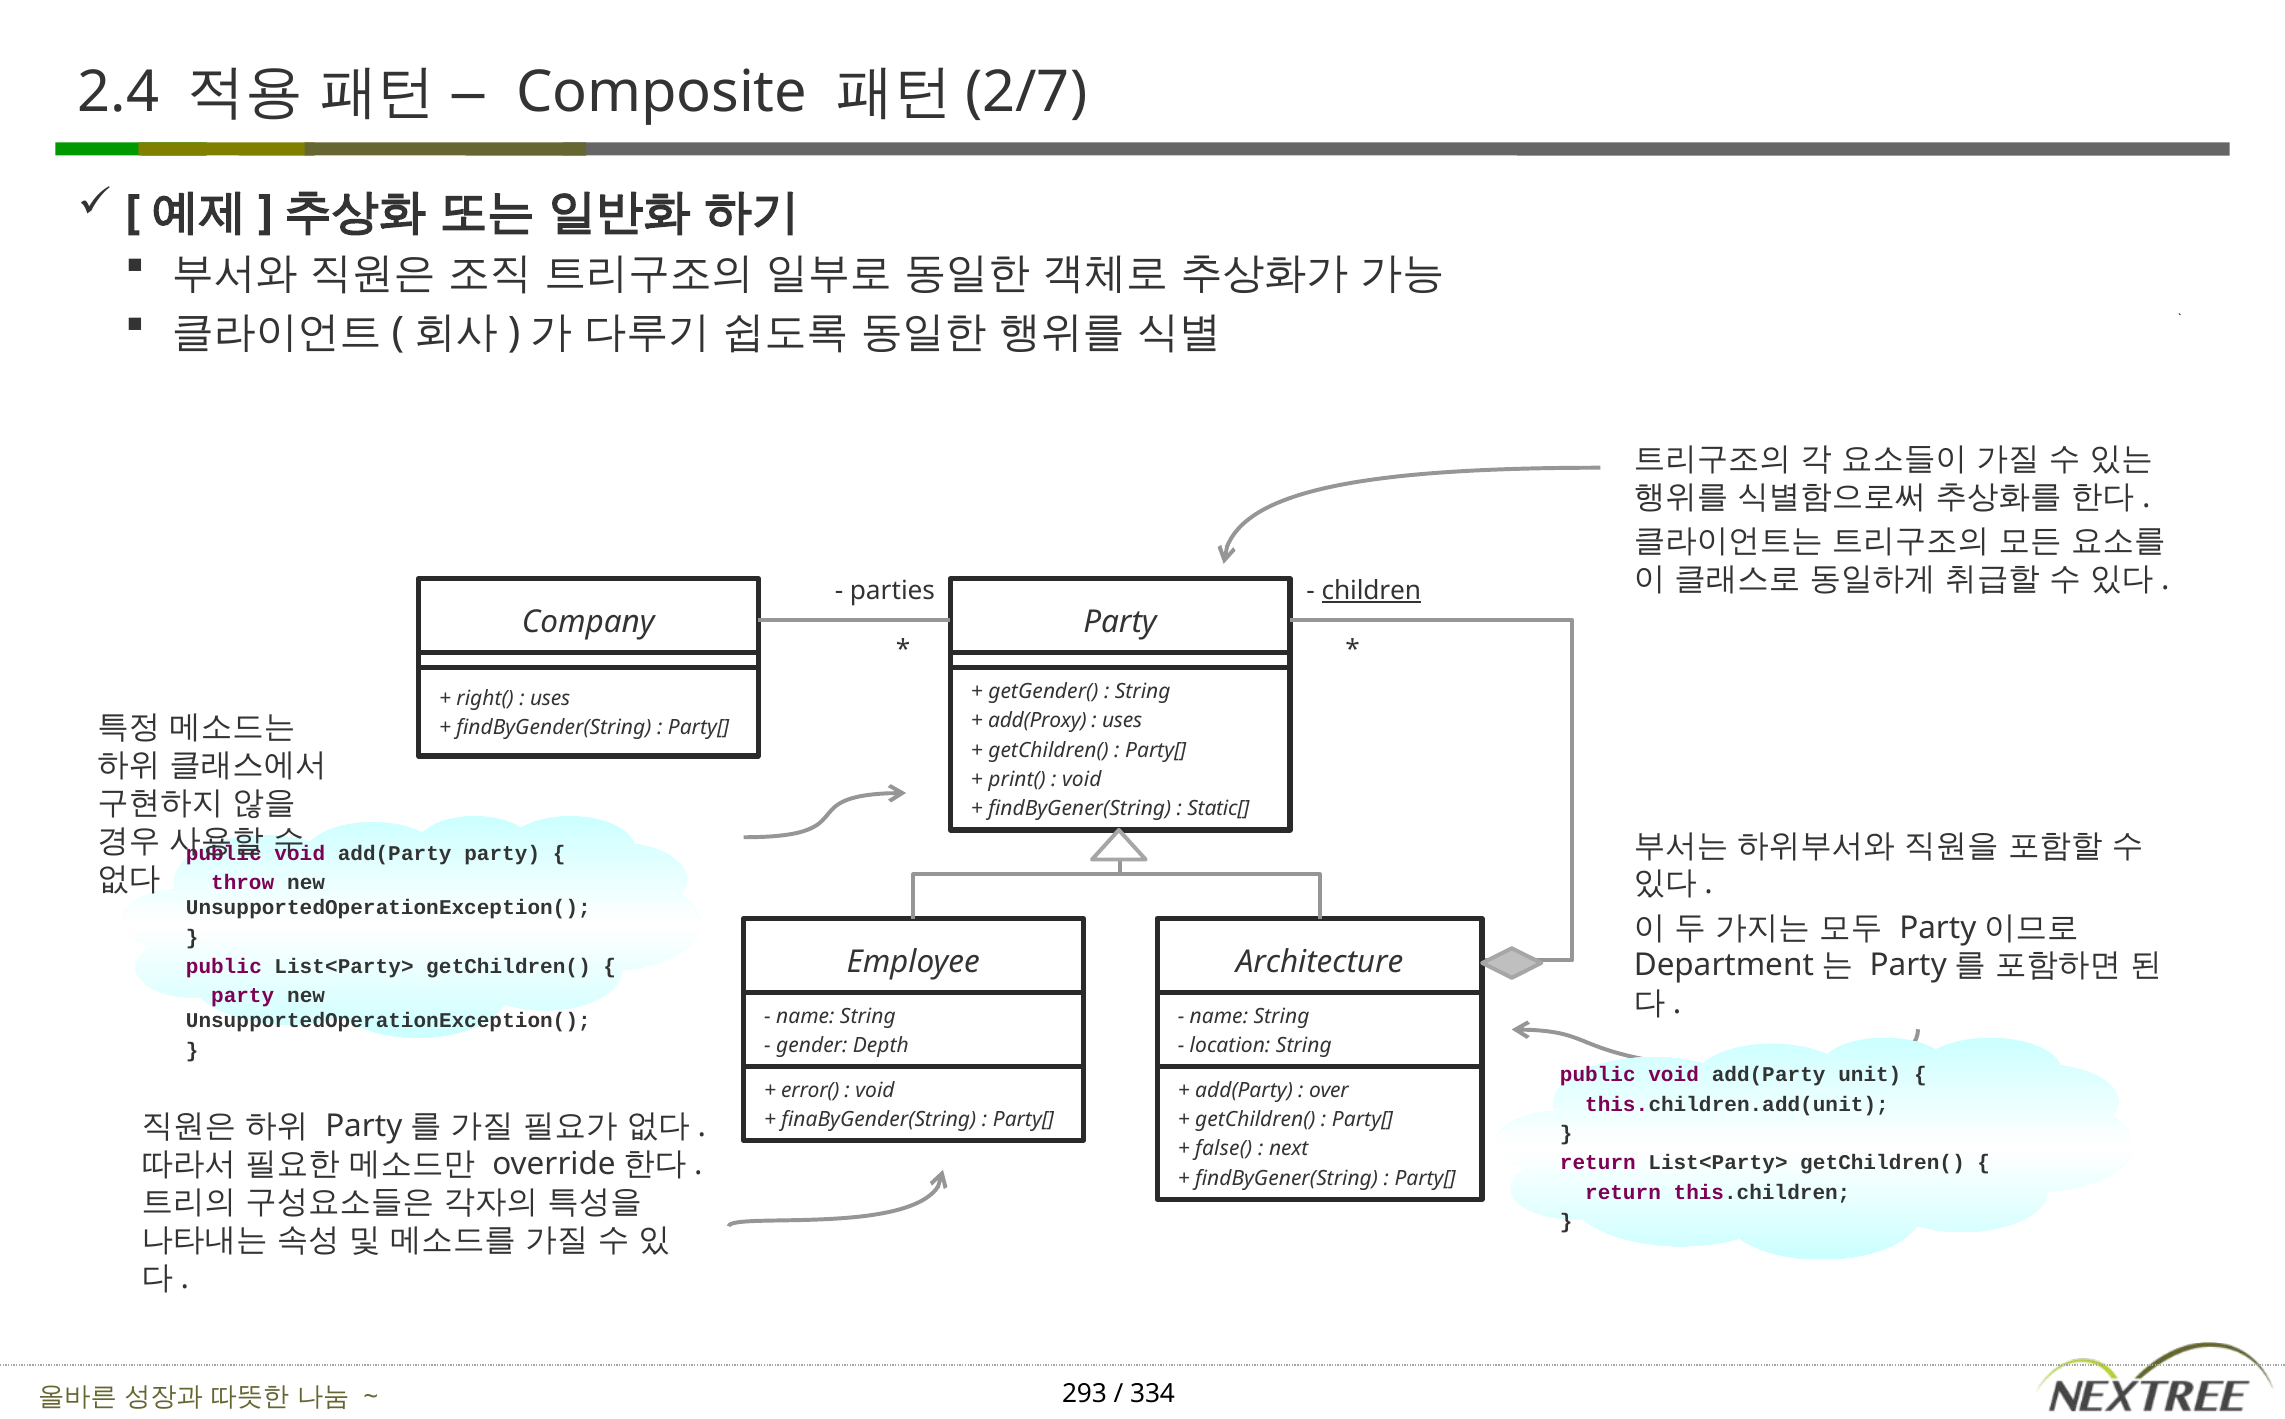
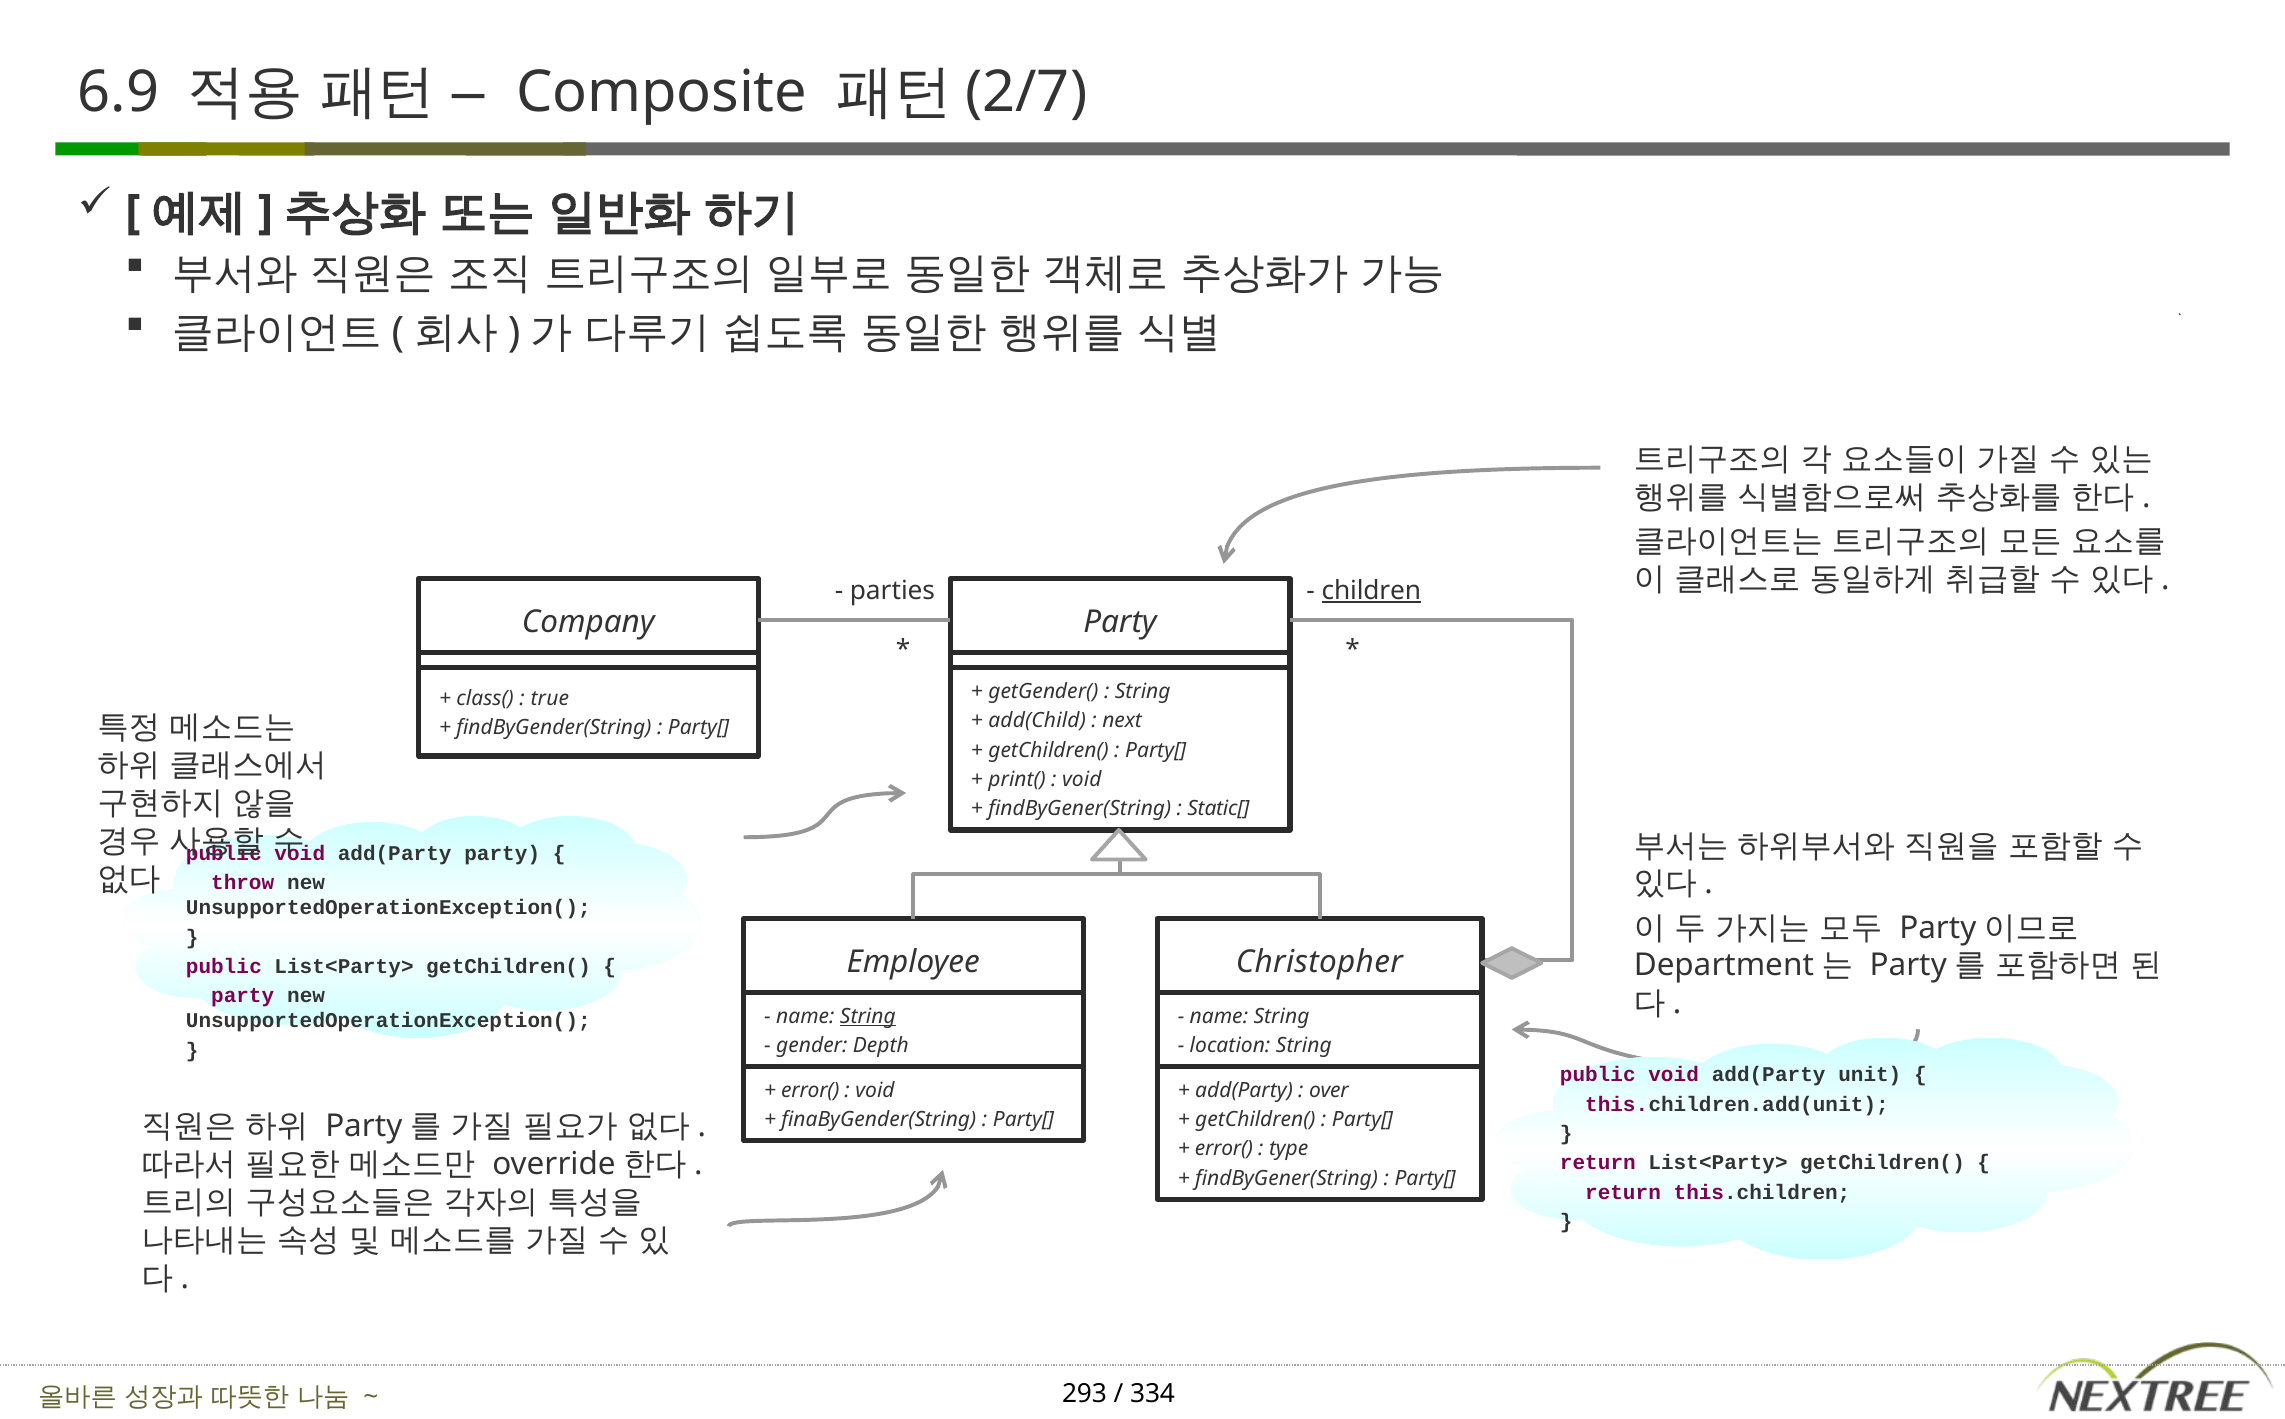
2.4: 2.4 -> 6.9
right(: right( -> class(
uses at (550, 698): uses -> true
add(Proxy: add(Proxy -> add(Child
uses at (1122, 720): uses -> next
Architecture: Architecture -> Christopher
String at (868, 1016) underline: none -> present
false( at (1224, 1148): false( -> error(
next: next -> type
